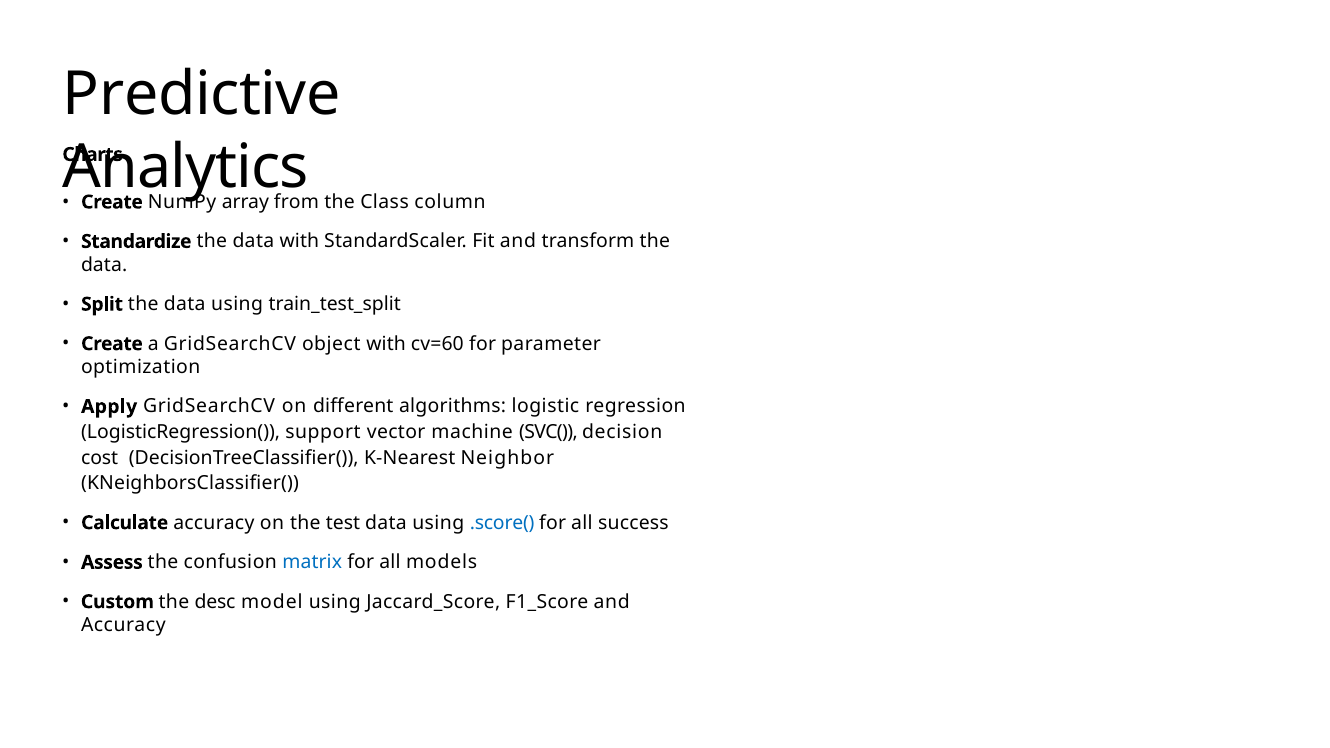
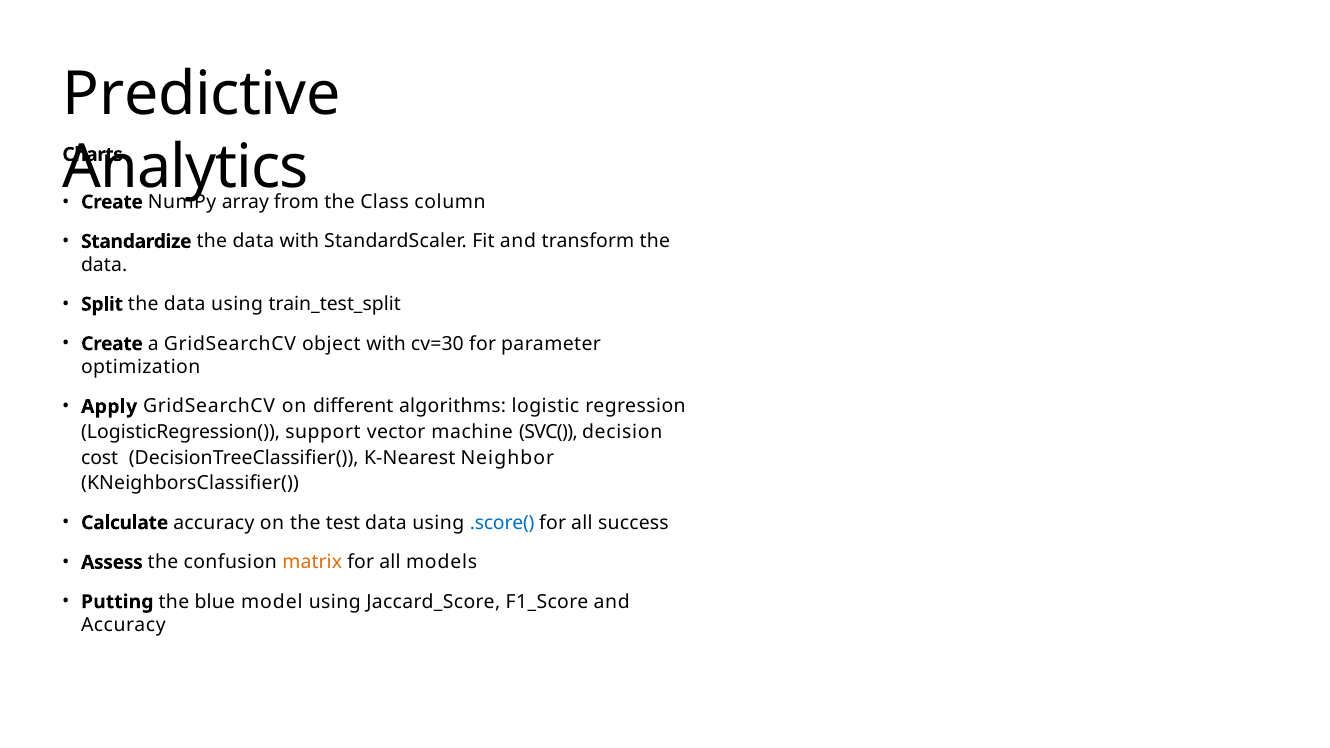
cv=60: cv=60 -> cv=30
matrix colour: blue -> orange
Custom: Custom -> Putting
desc: desc -> blue
